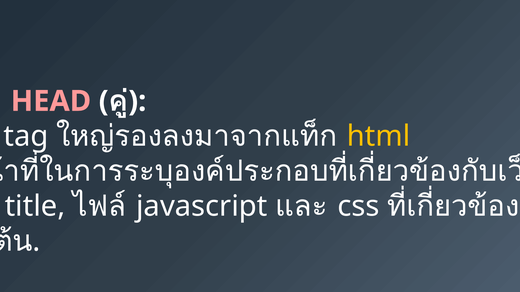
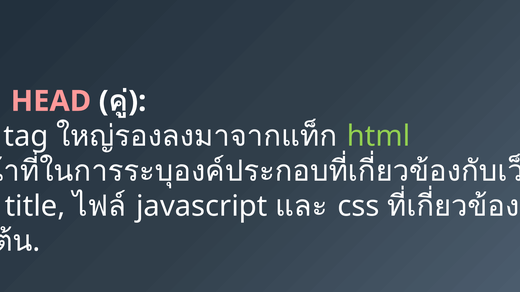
html colour: yellow -> light green
